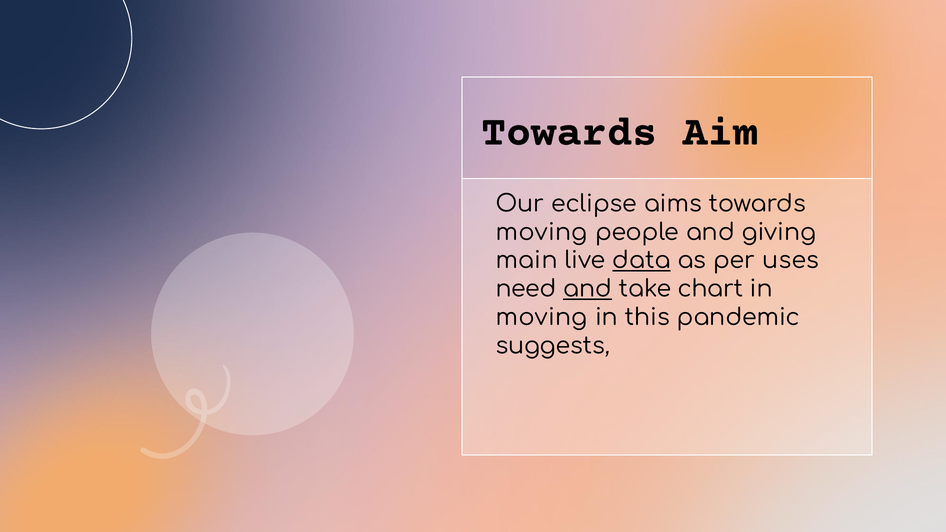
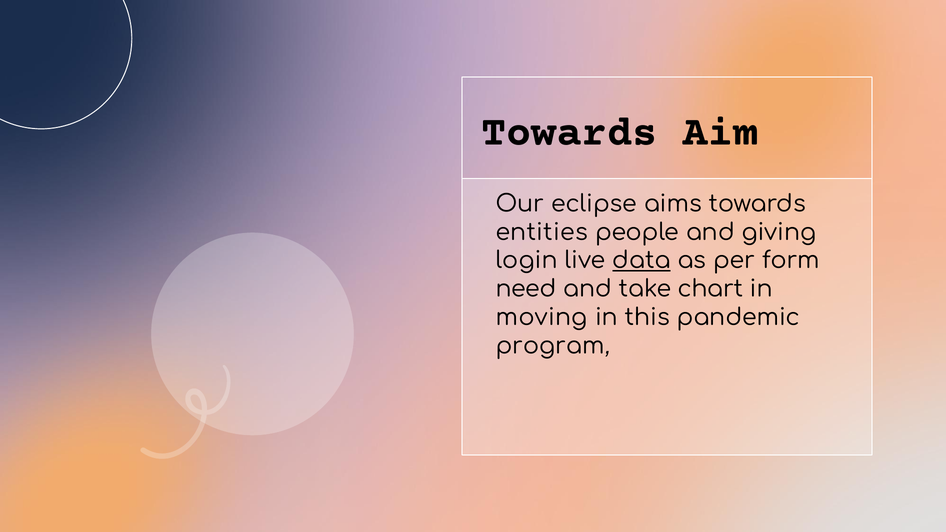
moving at (542, 232): moving -> entities
main: main -> login
uses: uses -> form
and at (588, 289) underline: present -> none
suggests: suggests -> program
